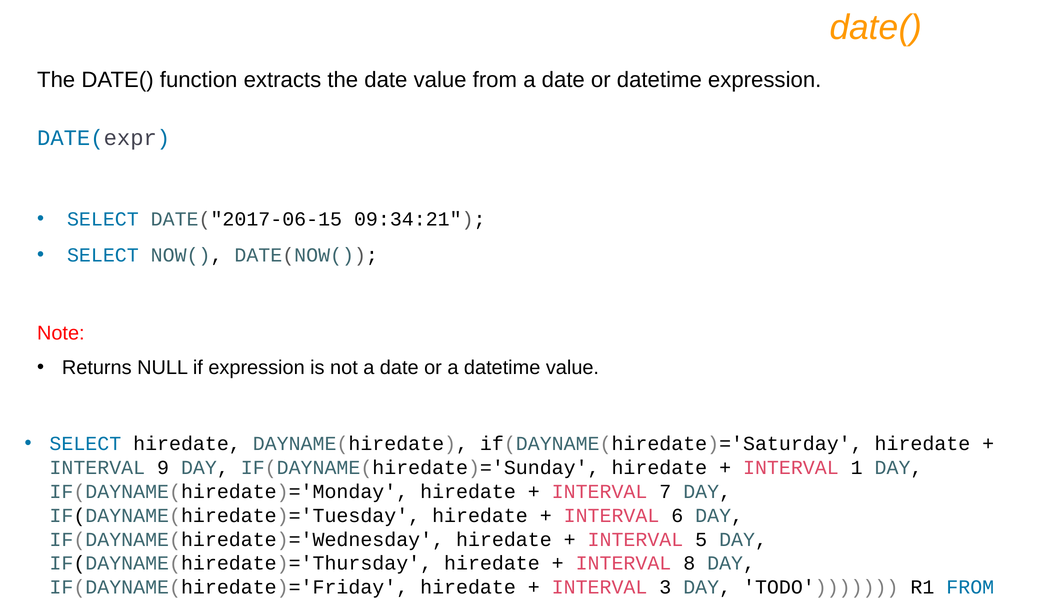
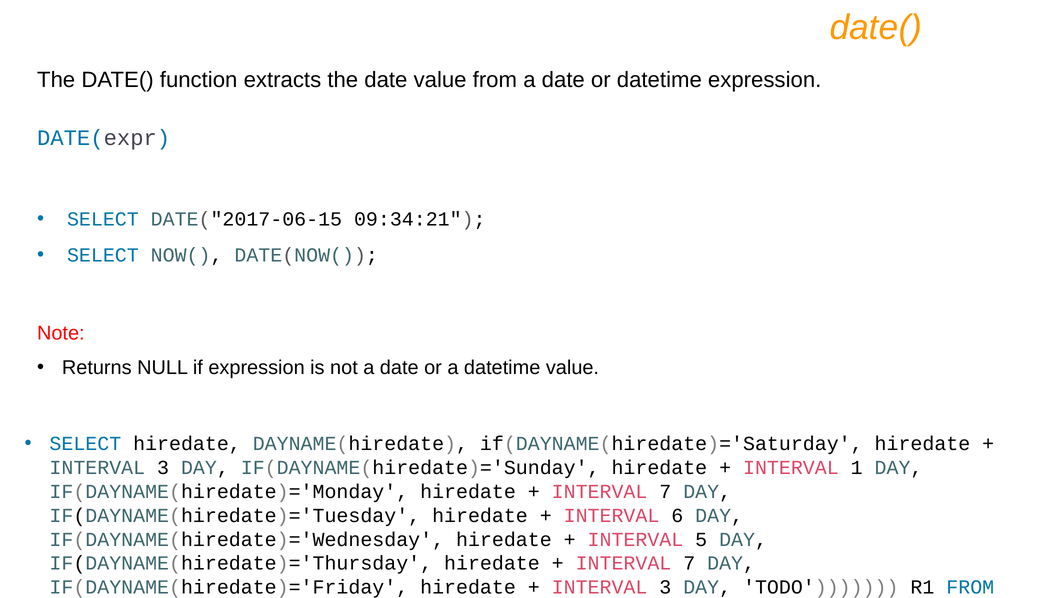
9 at (163, 468): 9 -> 3
8 at (689, 563): 8 -> 7
